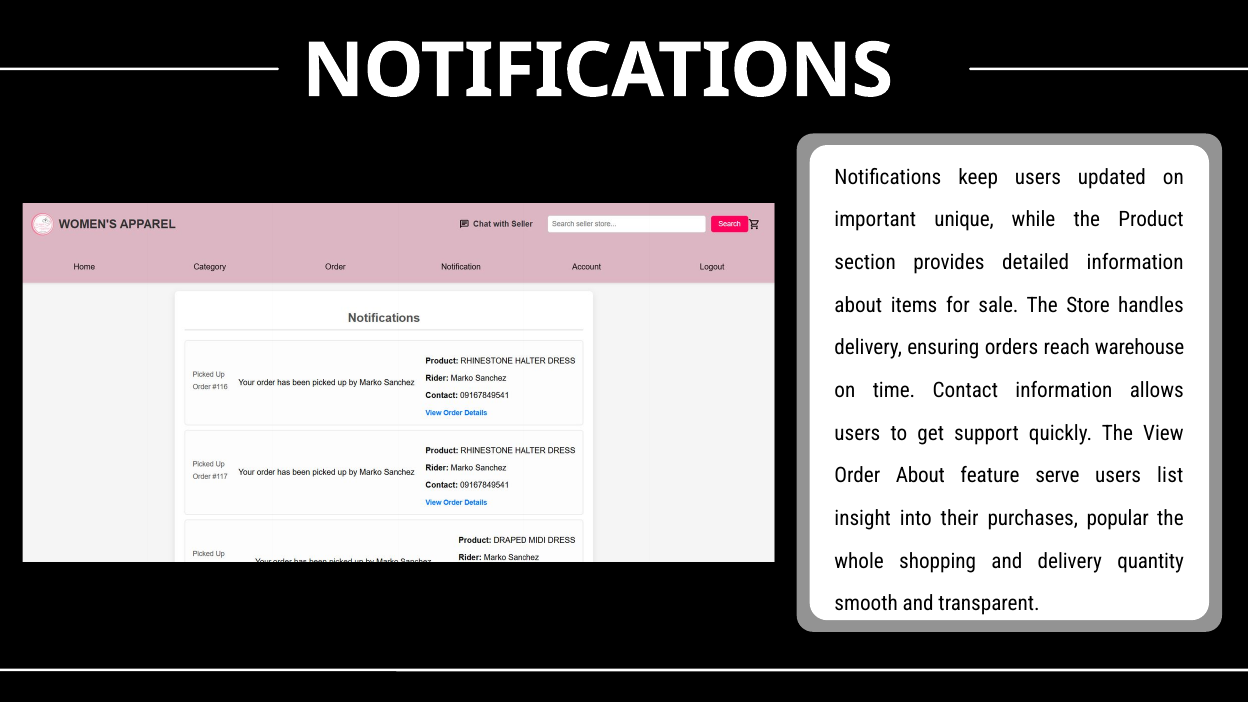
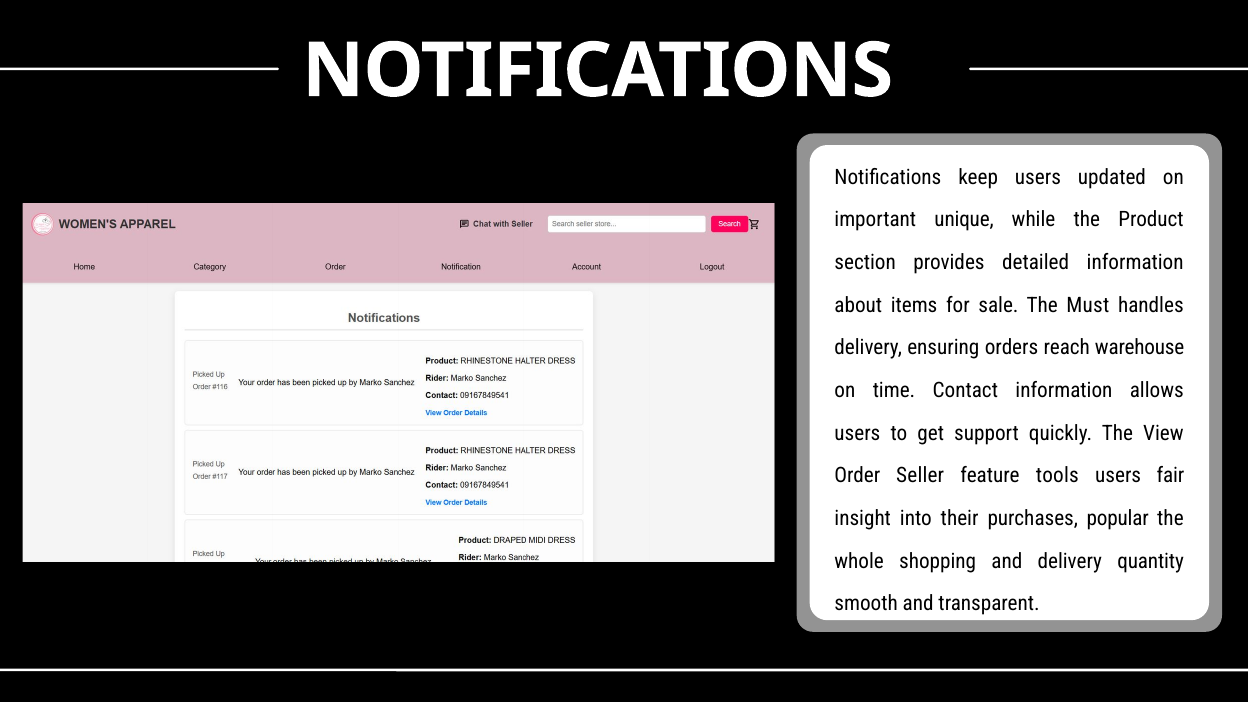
Store: Store -> Must
Order About: About -> Seller
serve: serve -> tools
list: list -> fair
